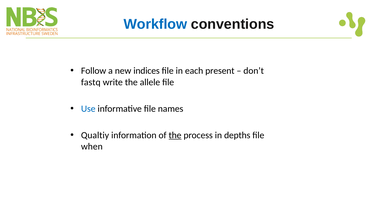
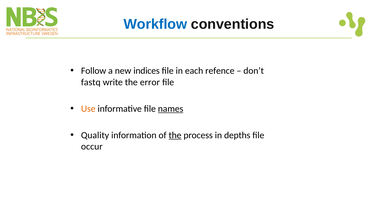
present: present -> refence
allele: allele -> error
Use colour: blue -> orange
names underline: none -> present
Qualtiy: Qualtiy -> Quality
when: when -> occur
